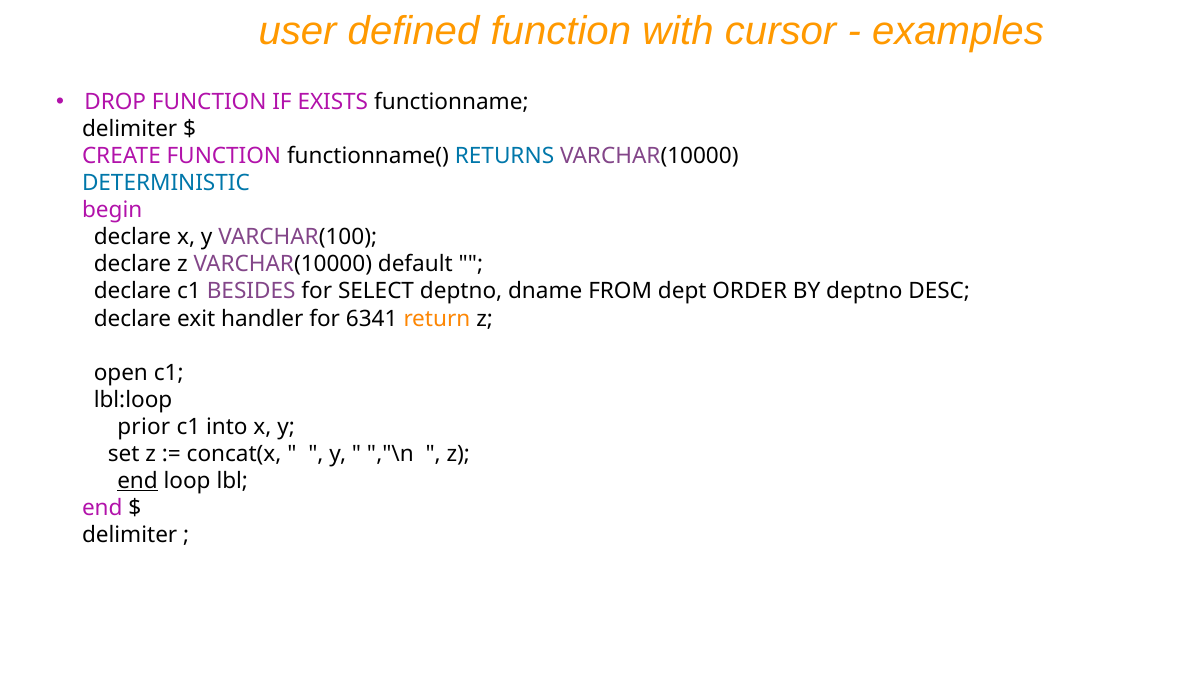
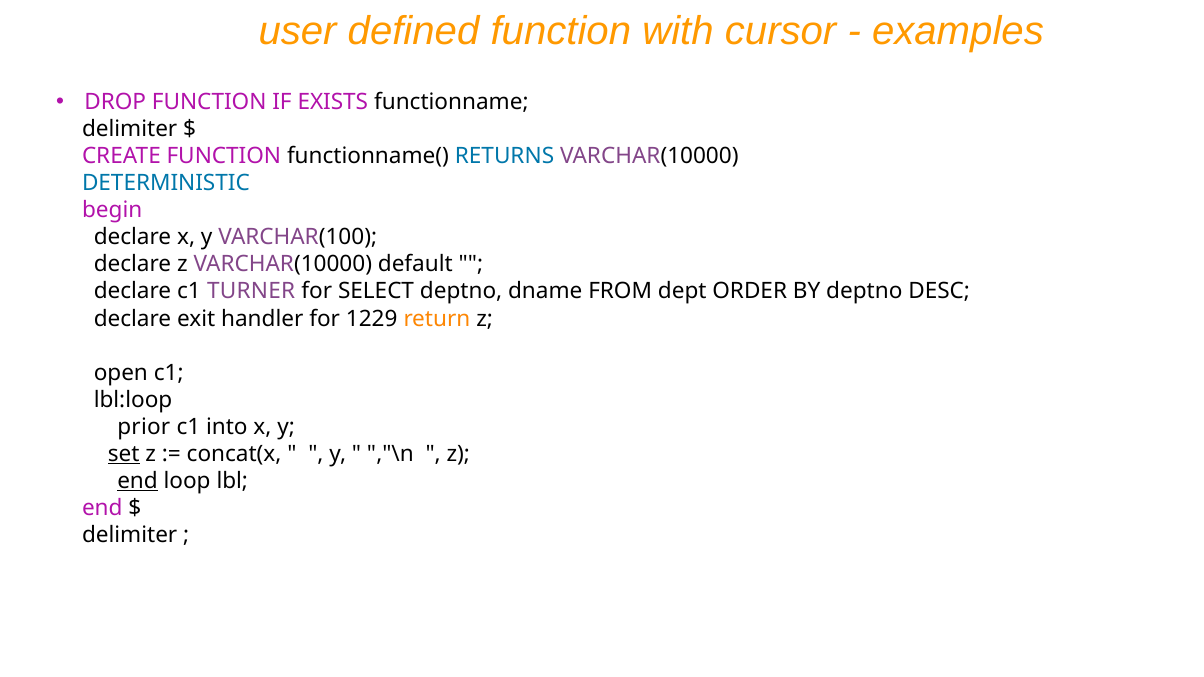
BESIDES: BESIDES -> TURNER
6341: 6341 -> 1229
set underline: none -> present
